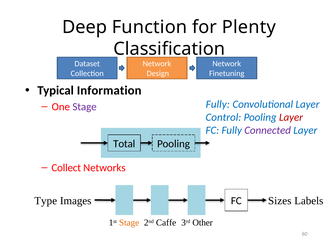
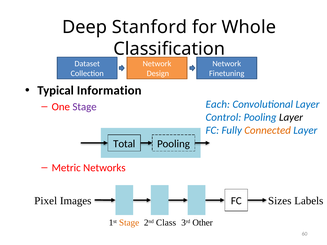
Function: Function -> Stanford
Plenty: Plenty -> Whole
Fully at (218, 104): Fully -> Each
Layer at (291, 117) colour: red -> black
Connected colour: purple -> orange
Collect: Collect -> Metric
Type: Type -> Pixel
Caffe: Caffe -> Class
